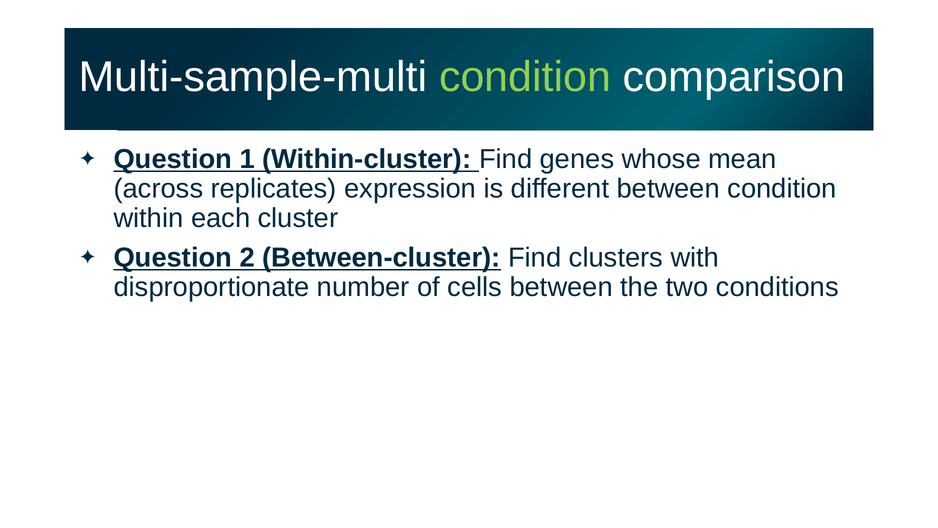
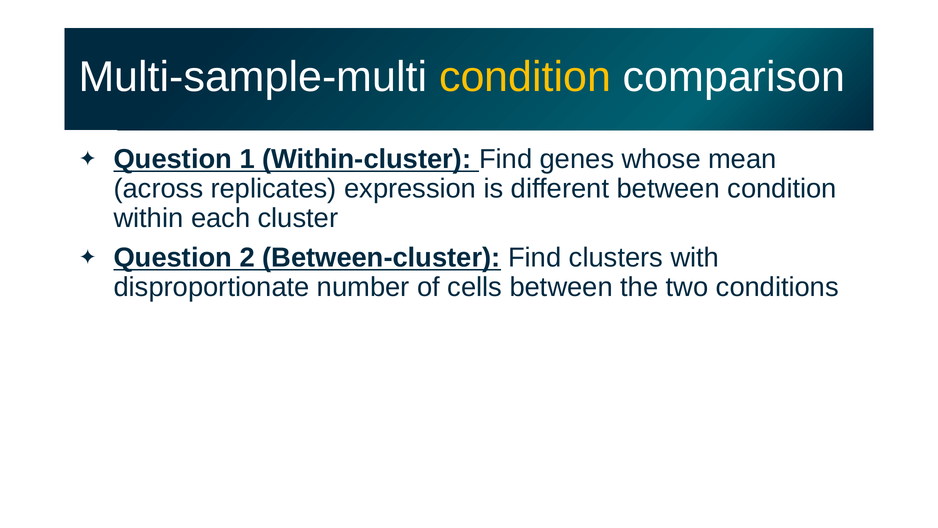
condition at (525, 77) colour: light green -> yellow
